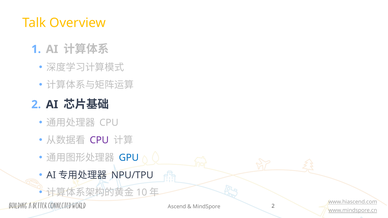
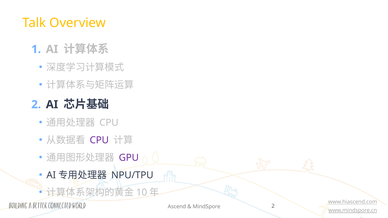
GPU colour: blue -> purple
